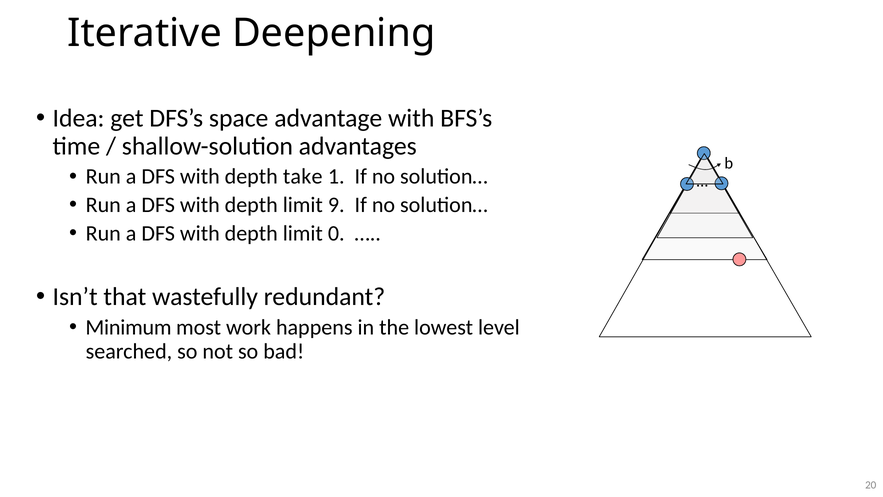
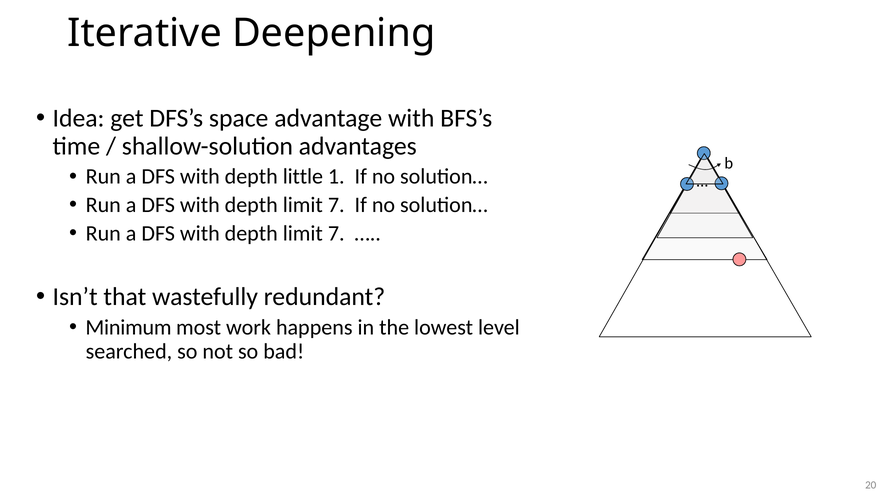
take: take -> little
9 at (336, 205): 9 -> 7
0 at (336, 233): 0 -> 7
